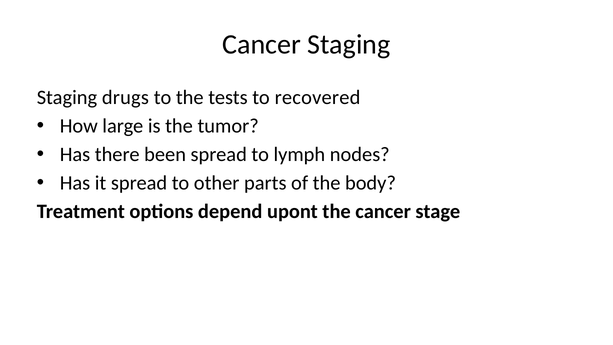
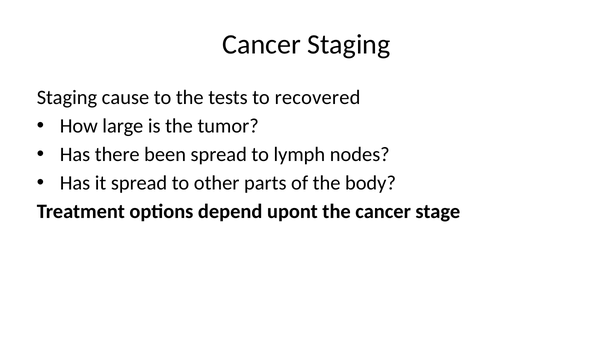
drugs: drugs -> cause
